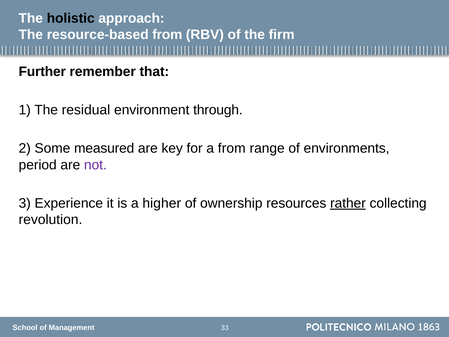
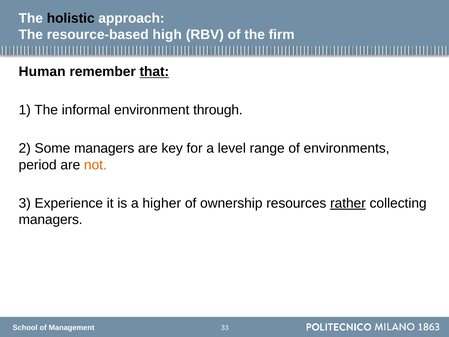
resource-based from: from -> high
Further: Further -> Human
that underline: none -> present
residual: residual -> informal
Some measured: measured -> managers
a from: from -> level
not colour: purple -> orange
revolution at (51, 220): revolution -> managers
